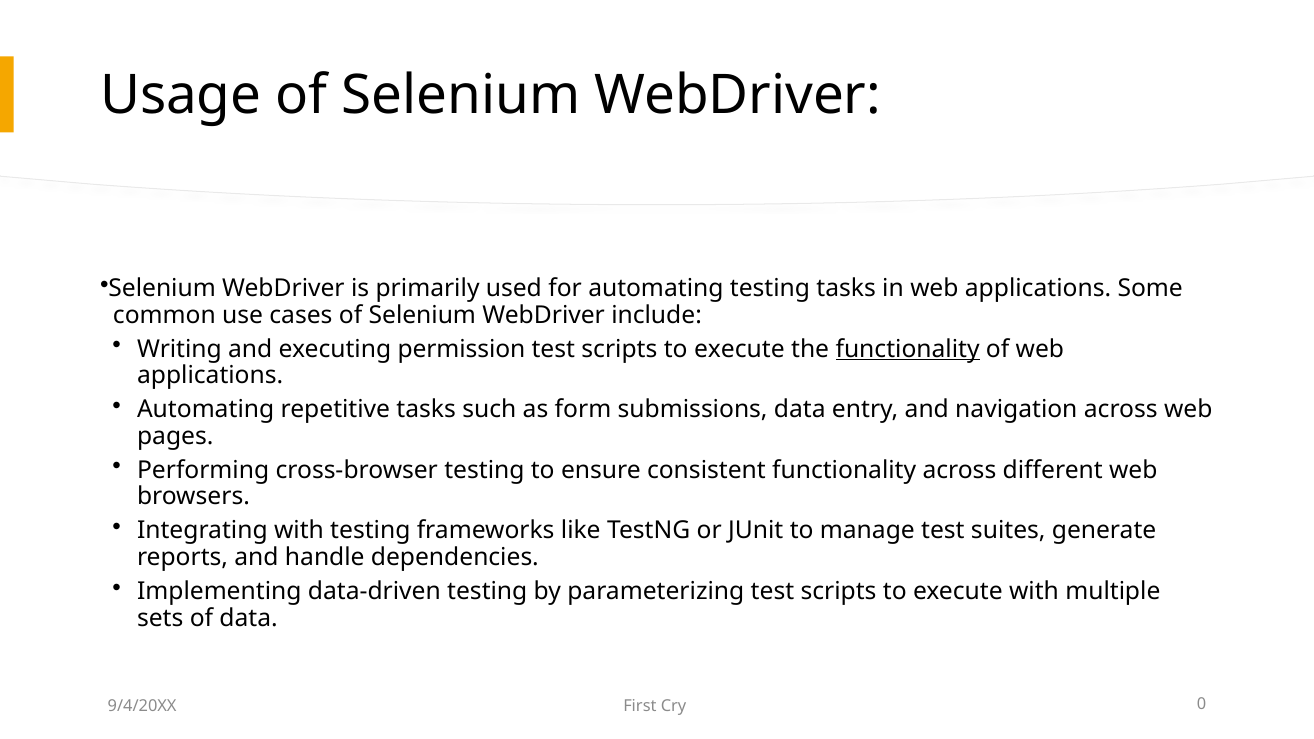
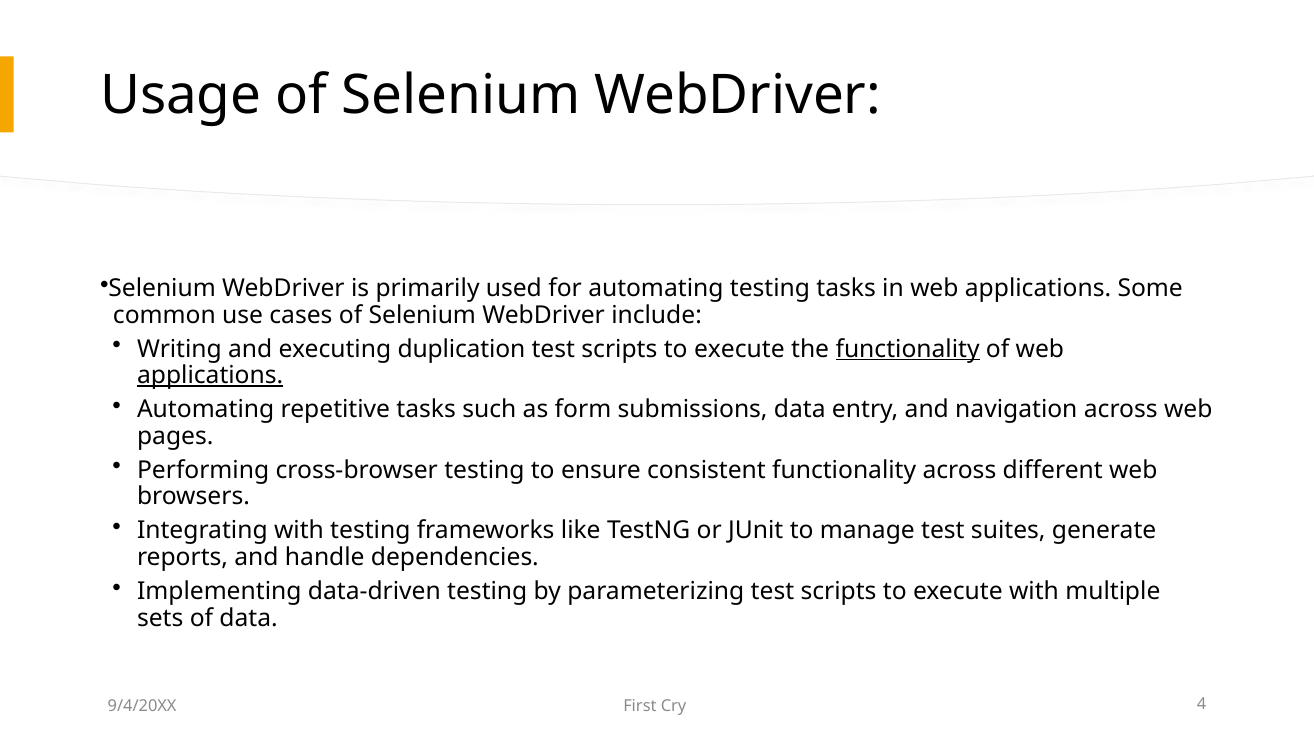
permission: permission -> duplication
applications at (210, 376) underline: none -> present
0: 0 -> 4
